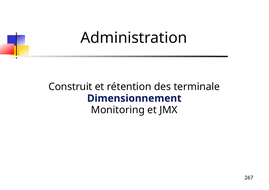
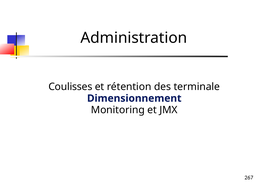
Construit: Construit -> Coulisses
